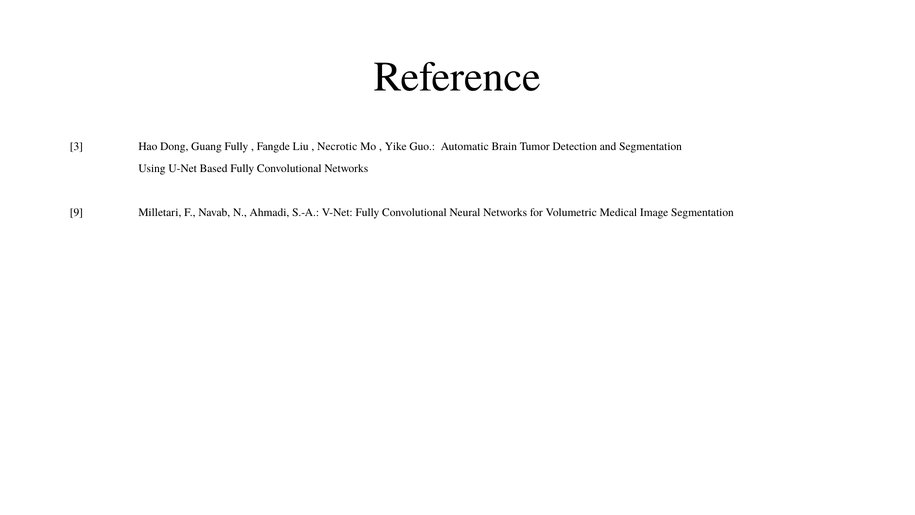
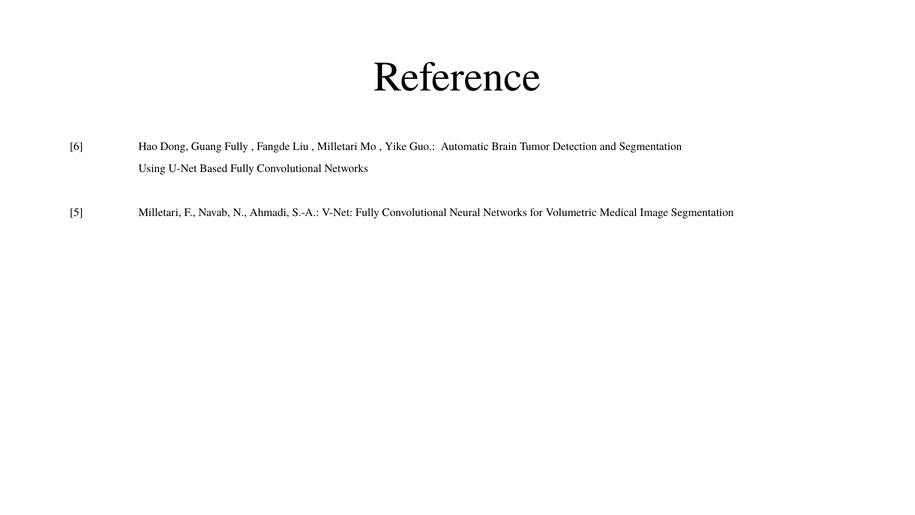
3: 3 -> 6
Necrotic at (337, 147): Necrotic -> Milletari
9: 9 -> 5
